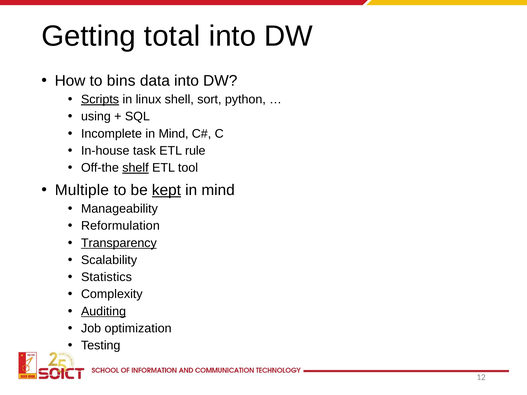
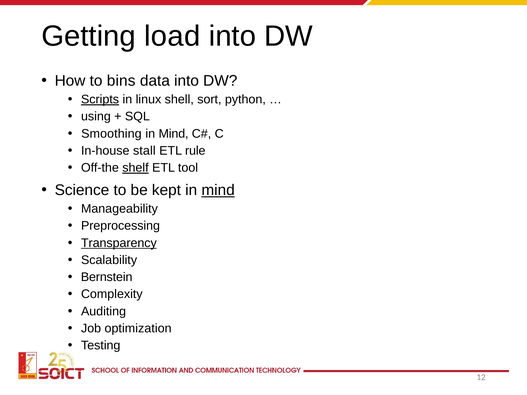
total: total -> load
Incomplete: Incomplete -> Smoothing
task: task -> stall
Multiple: Multiple -> Science
kept underline: present -> none
mind at (218, 190) underline: none -> present
Reformulation: Reformulation -> Preprocessing
Statistics: Statistics -> Bernstein
Auditing underline: present -> none
